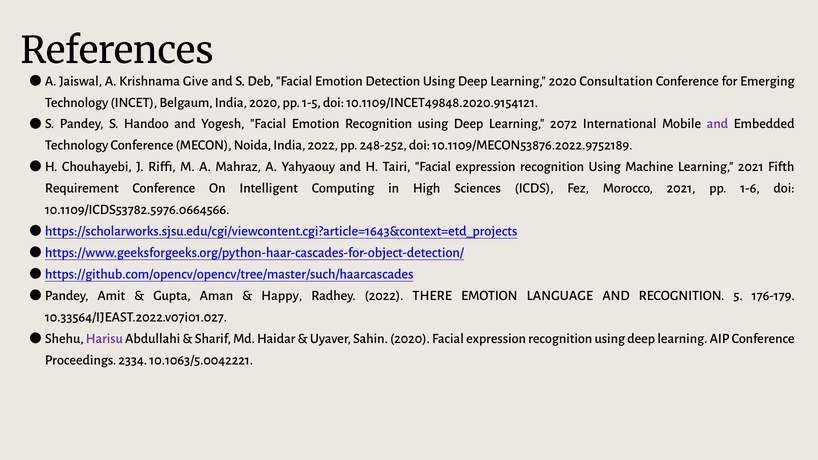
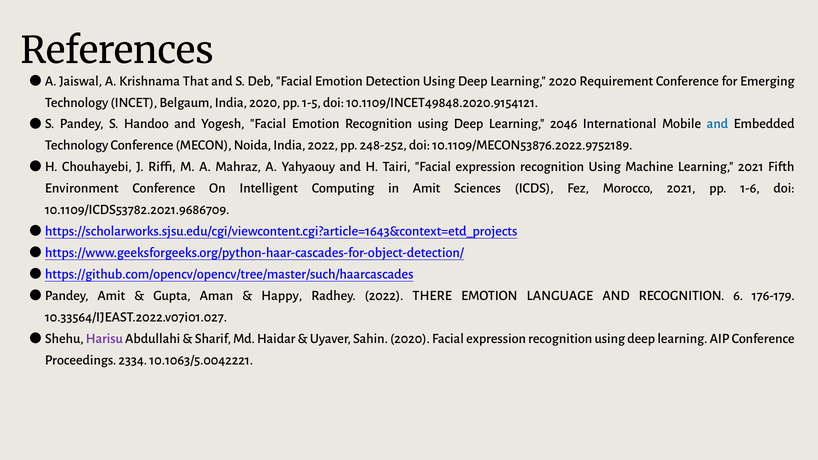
Give: Give -> That
Consultation: Consultation -> Requirement
2072: 2072 -> 2046
and at (717, 124) colour: purple -> blue
Requirement: Requirement -> Environment
in High: High -> Amit
10.1109/ICDS53782.5976.0664566: 10.1109/ICDS53782.5976.0664566 -> 10.1109/ICDS53782.2021.9686709
5: 5 -> 6
